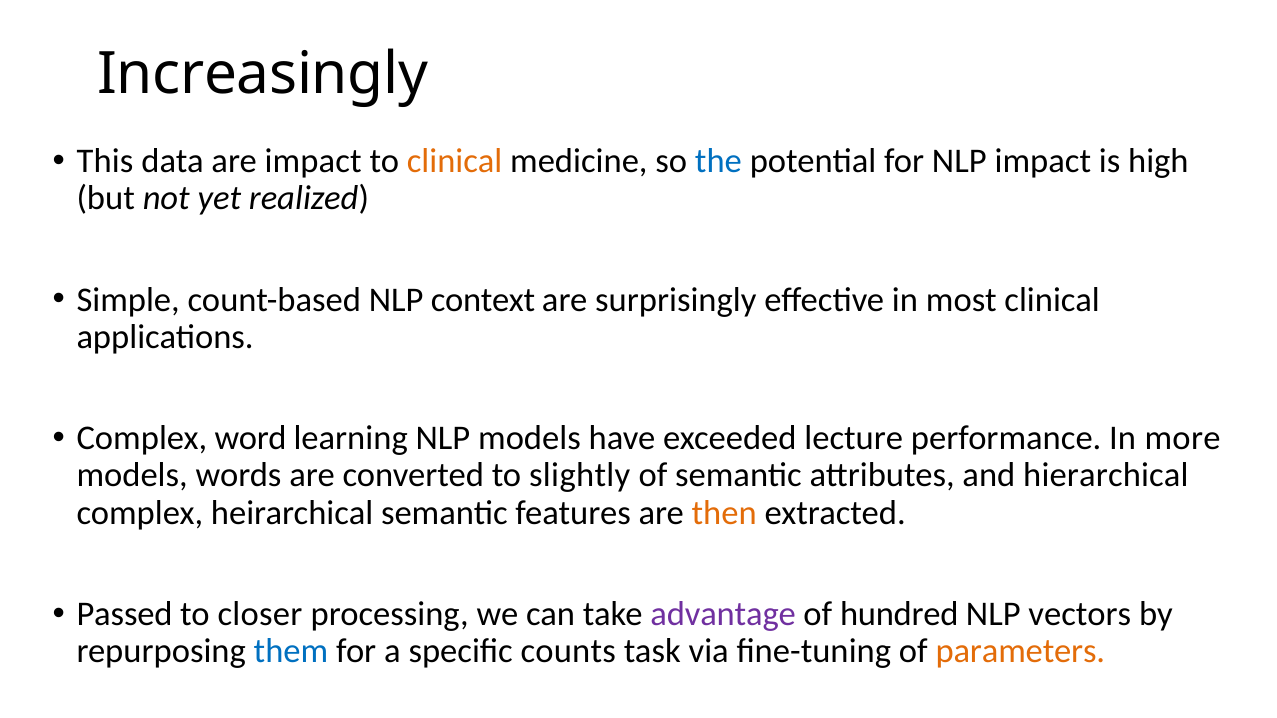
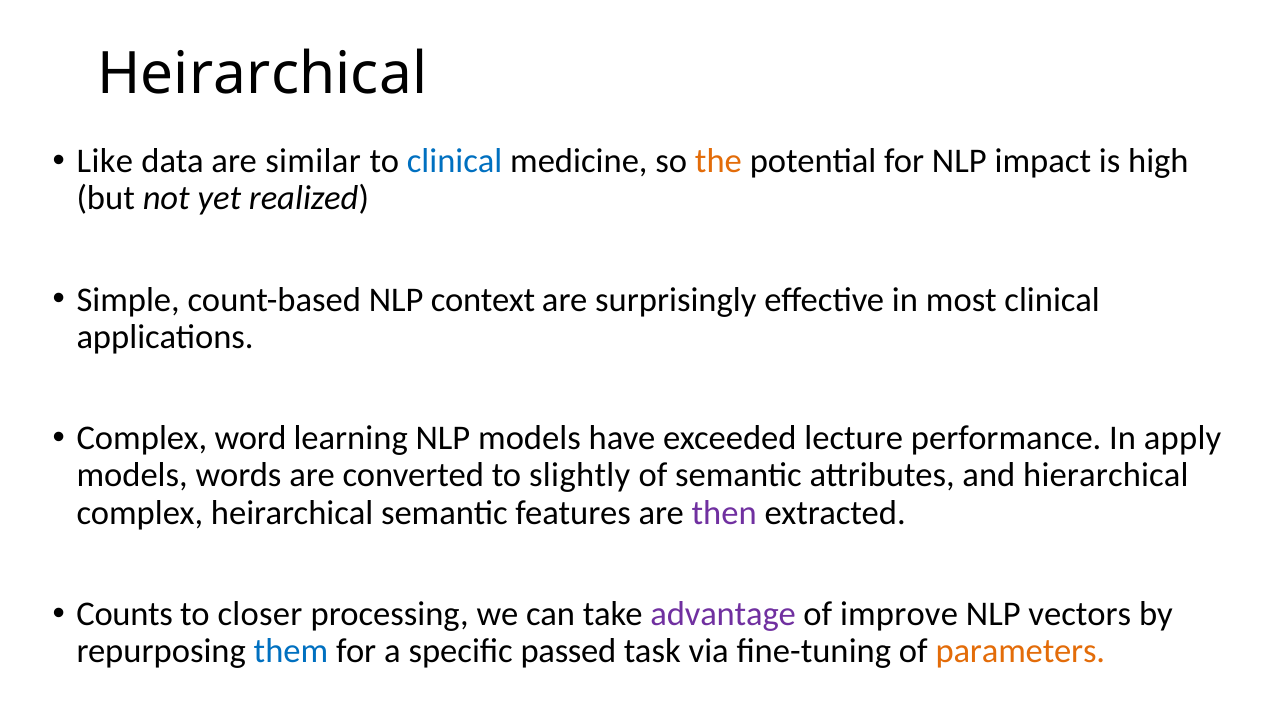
Increasingly at (263, 74): Increasingly -> Heirarchical
This: This -> Like
are impact: impact -> similar
clinical at (455, 161) colour: orange -> blue
the colour: blue -> orange
more: more -> apply
then colour: orange -> purple
Passed: Passed -> Counts
hundred: hundred -> improve
counts: counts -> passed
